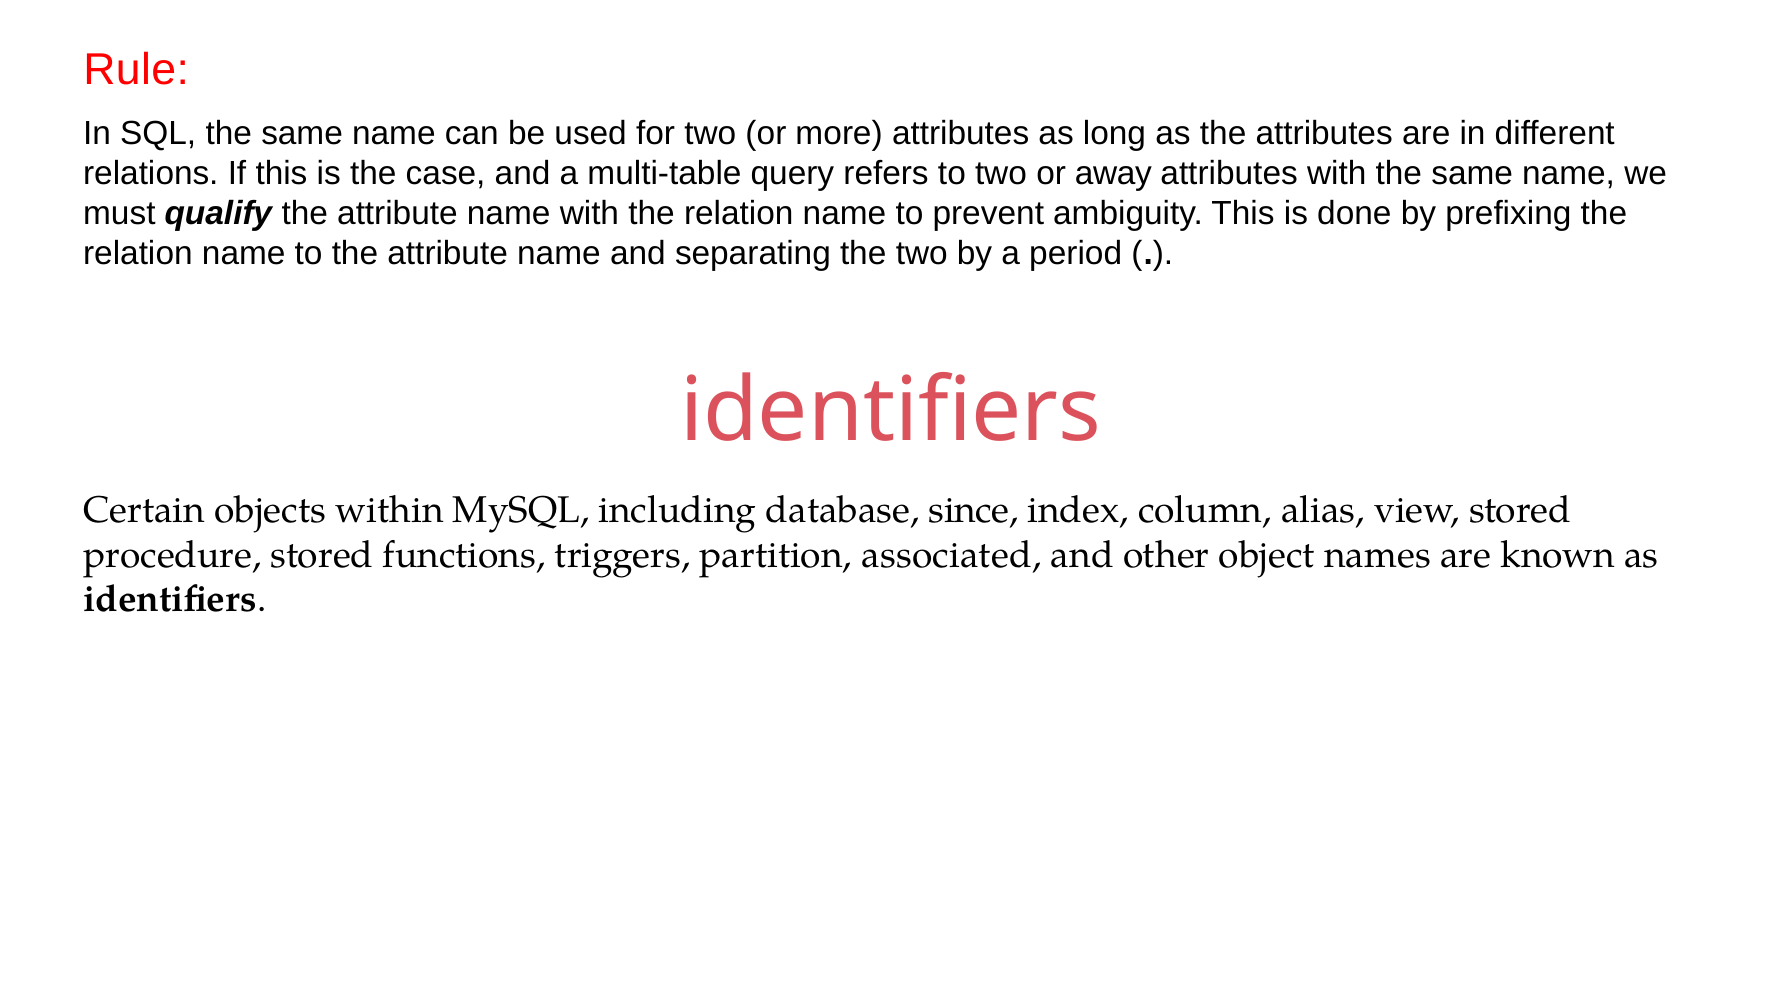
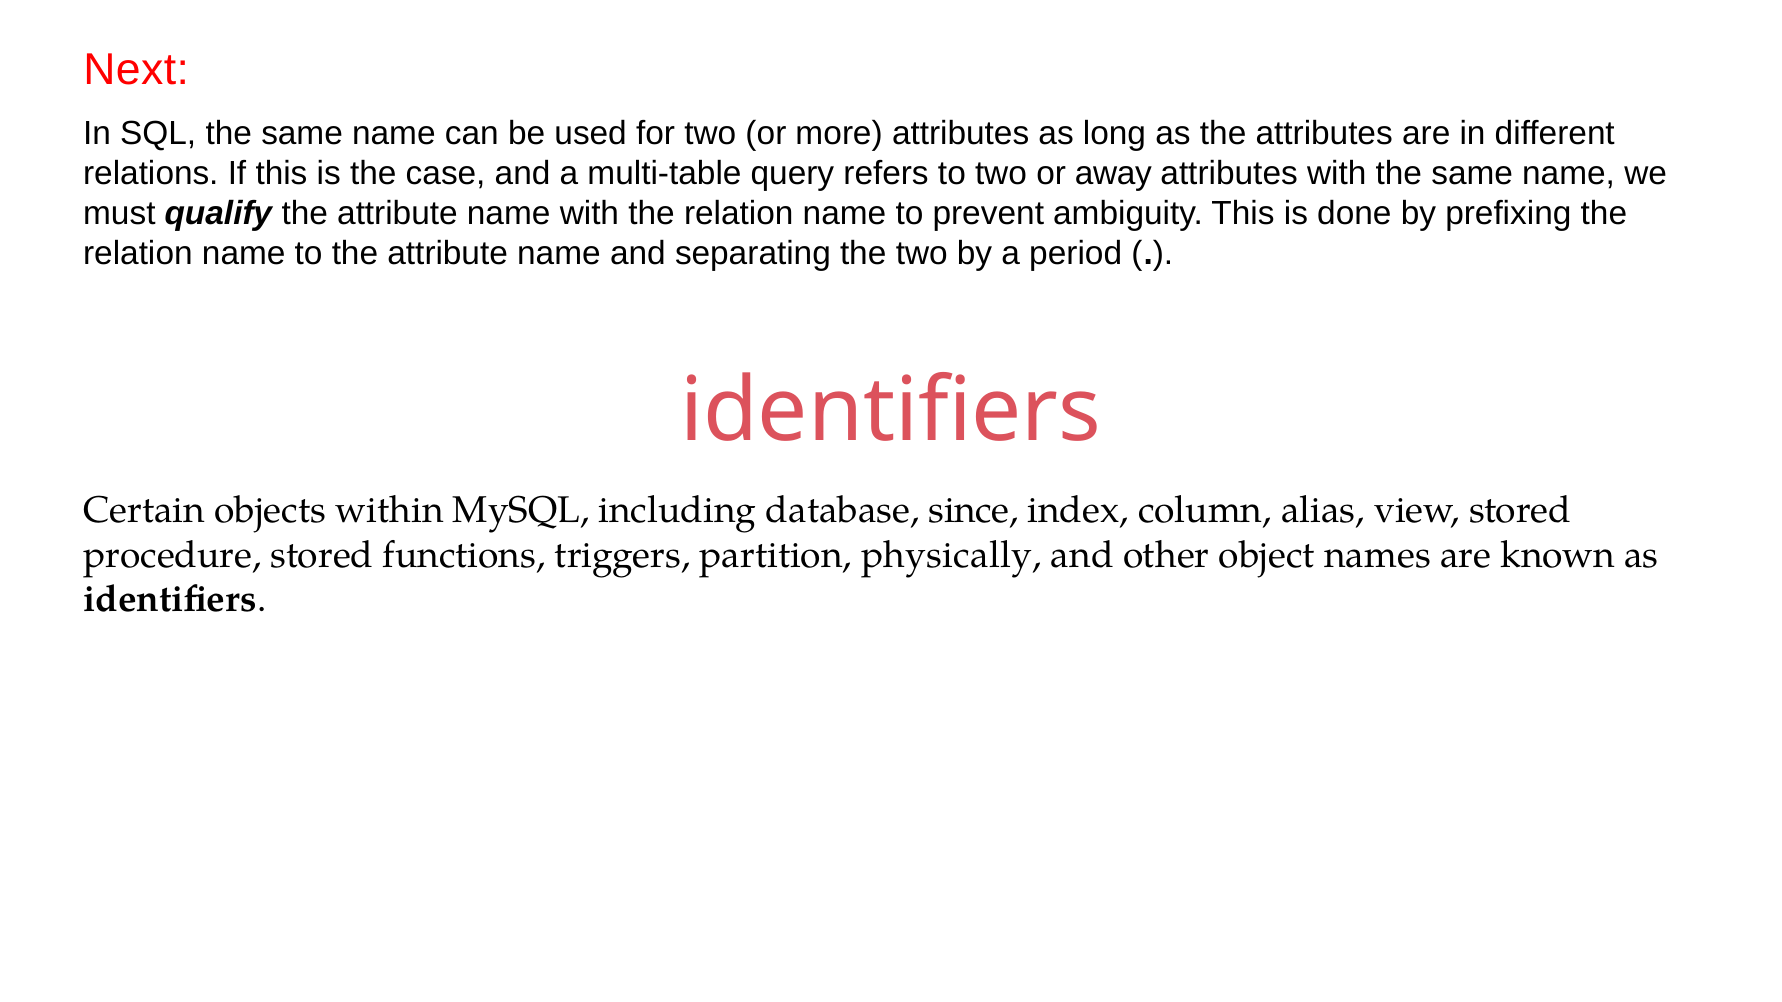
Rule: Rule -> Next
associated: associated -> physically
